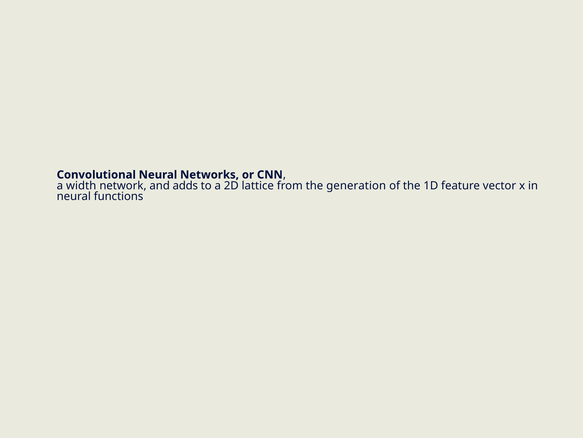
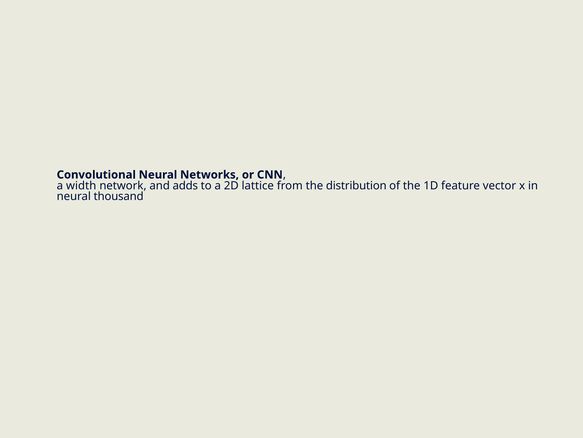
generation: generation -> distribution
functions: functions -> thousand
